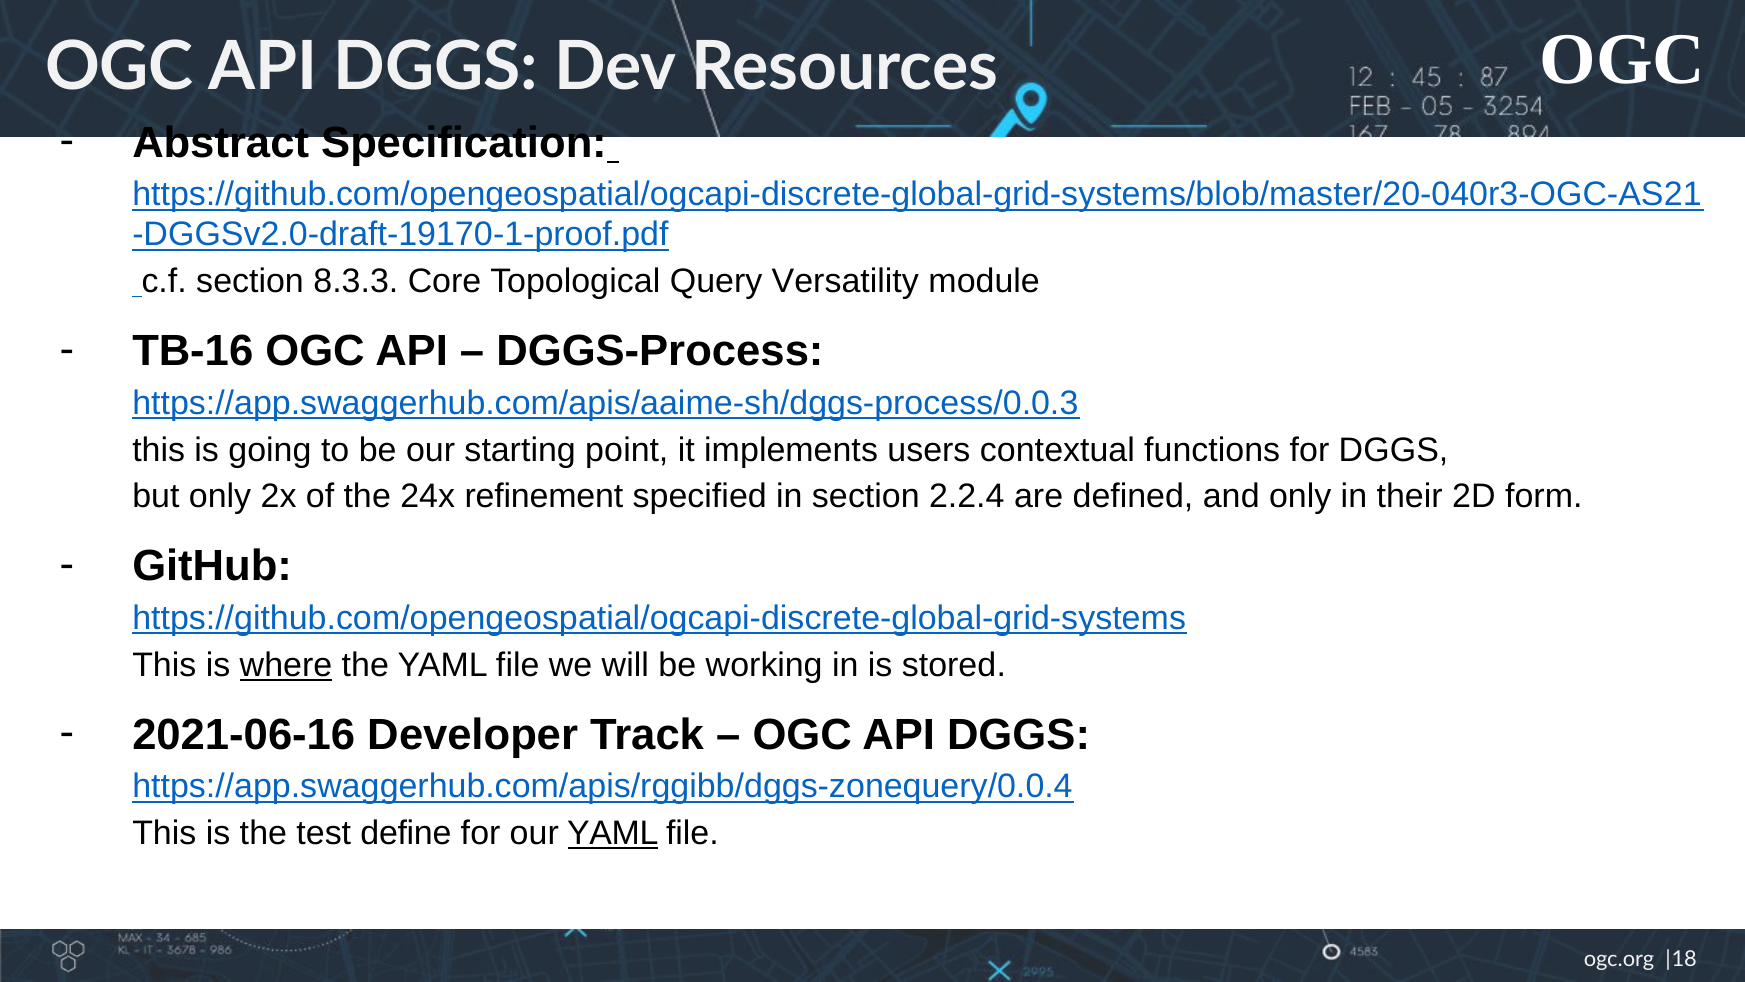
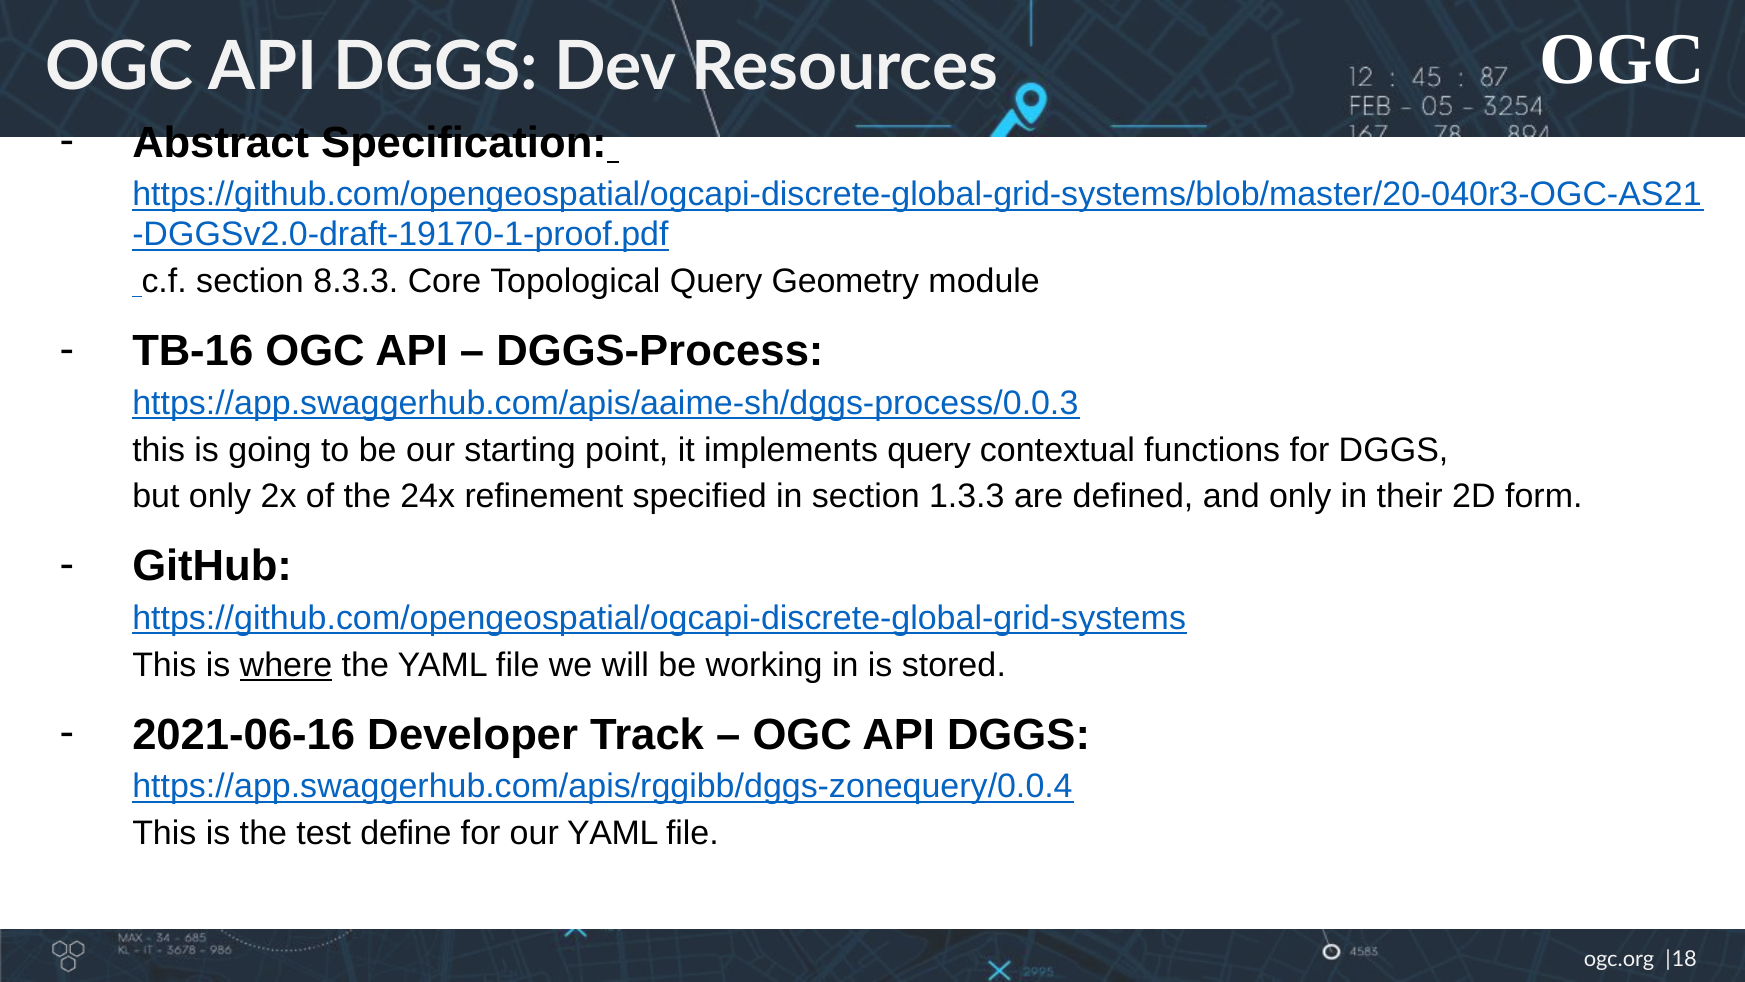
Versatility: Versatility -> Geometry
implements users: users -> query
2.2.4: 2.2.4 -> 1.3.3
YAML at (613, 833) underline: present -> none
